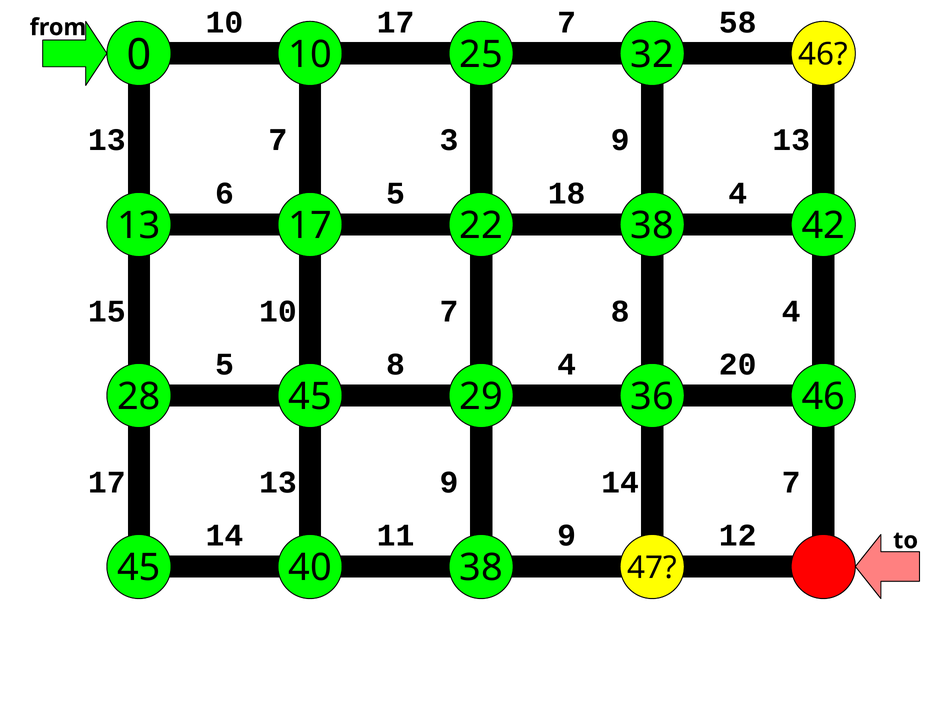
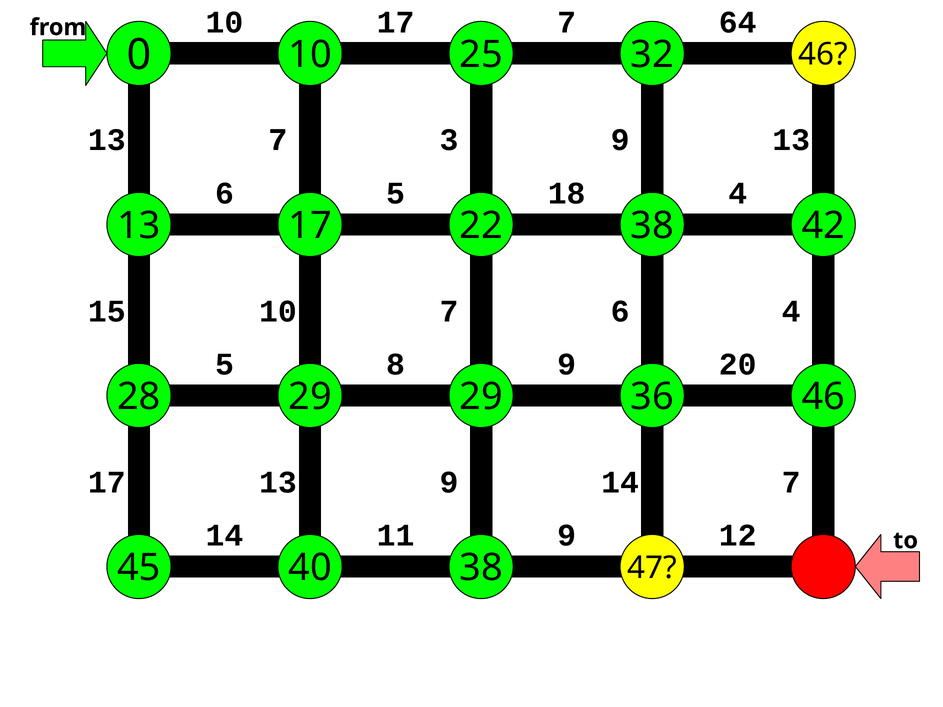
58: 58 -> 64
10 8: 8 -> 6
8 4: 4 -> 9
28 45: 45 -> 29
